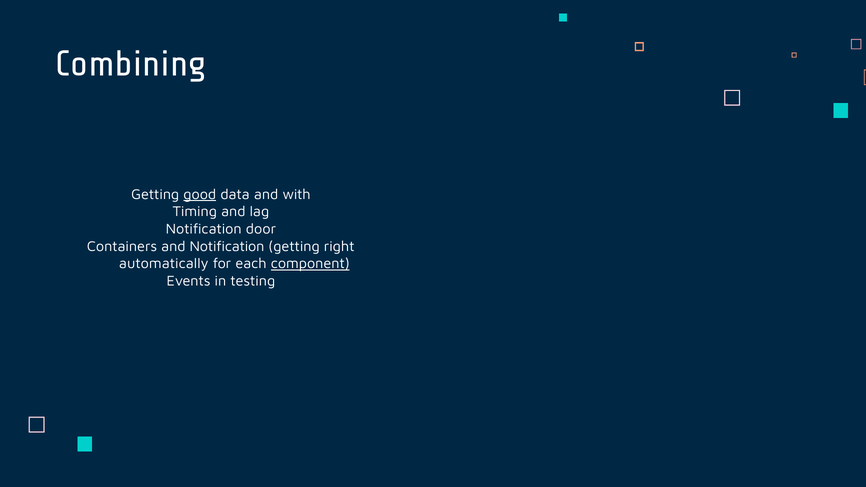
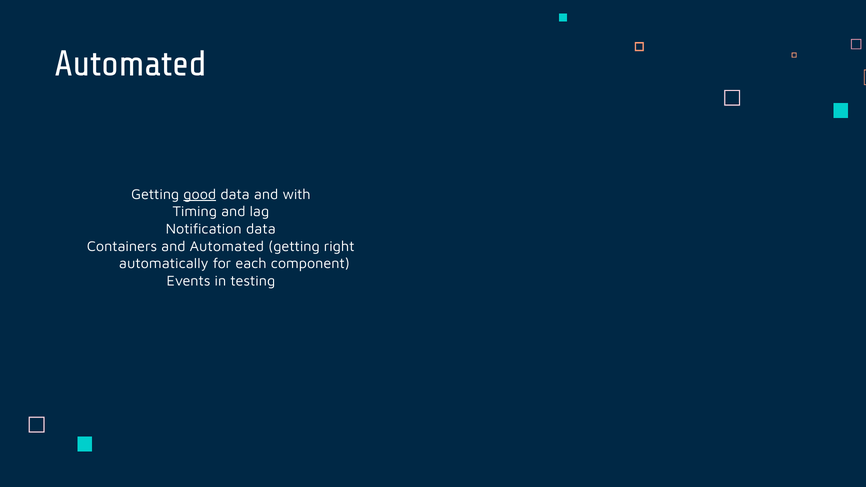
Combining at (131, 64): Combining -> Automated
Notification door: door -> data
and Notification: Notification -> Automated
component underline: present -> none
